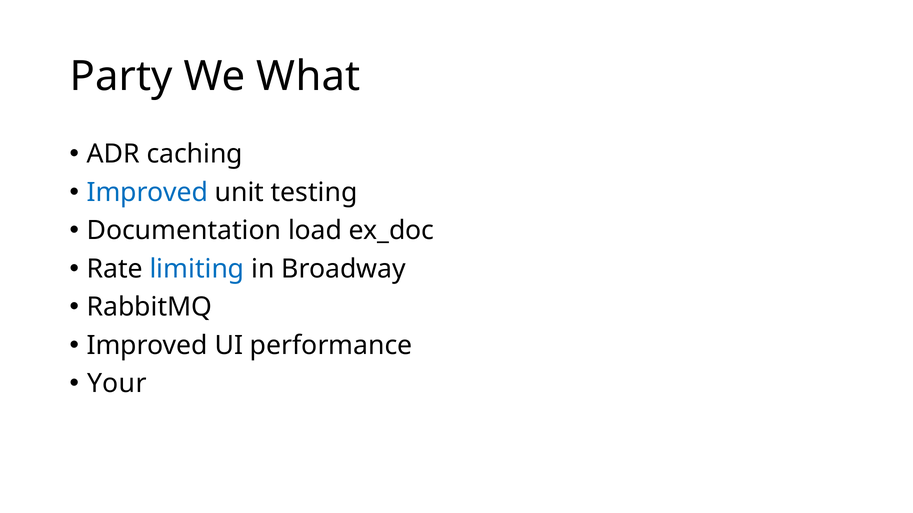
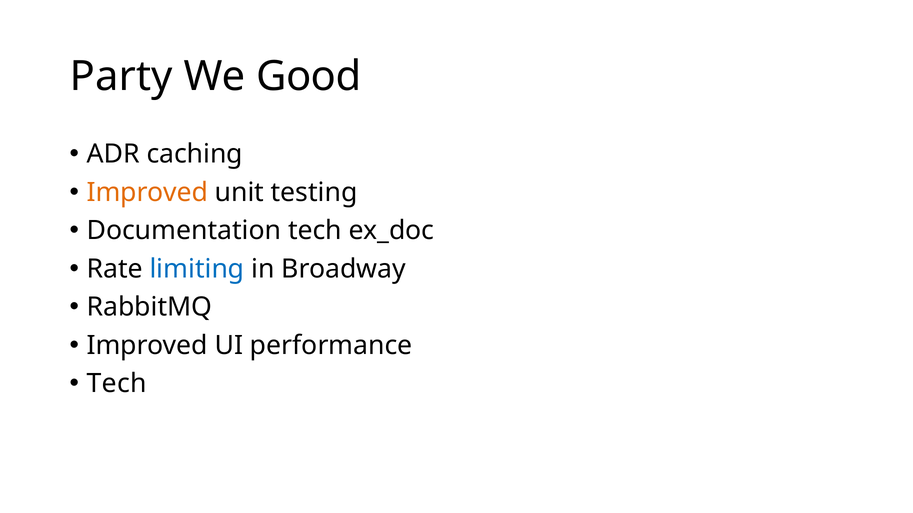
What: What -> Good
Improved at (147, 193) colour: blue -> orange
Documentation load: load -> tech
Your at (117, 384): Your -> Tech
